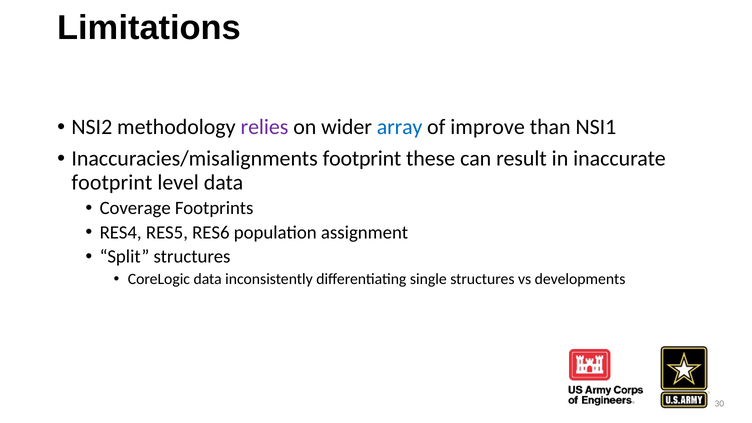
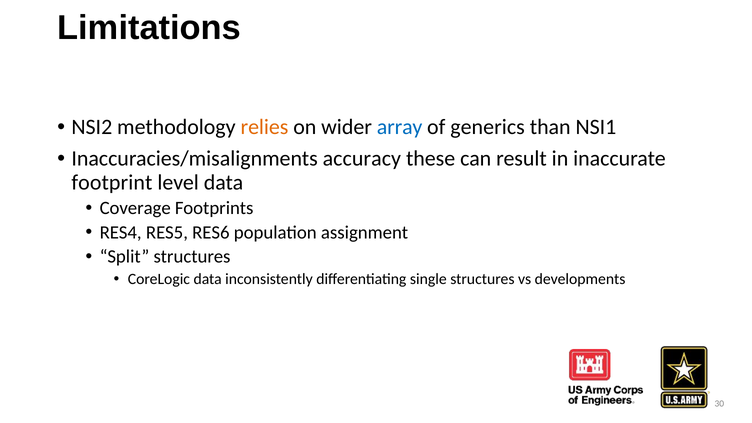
relies colour: purple -> orange
improve: improve -> generics
Inaccuracies/misalignments footprint: footprint -> accuracy
